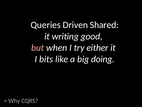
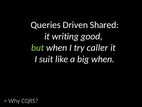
but colour: pink -> light green
either: either -> caller
bits: bits -> suit
big doing: doing -> when
